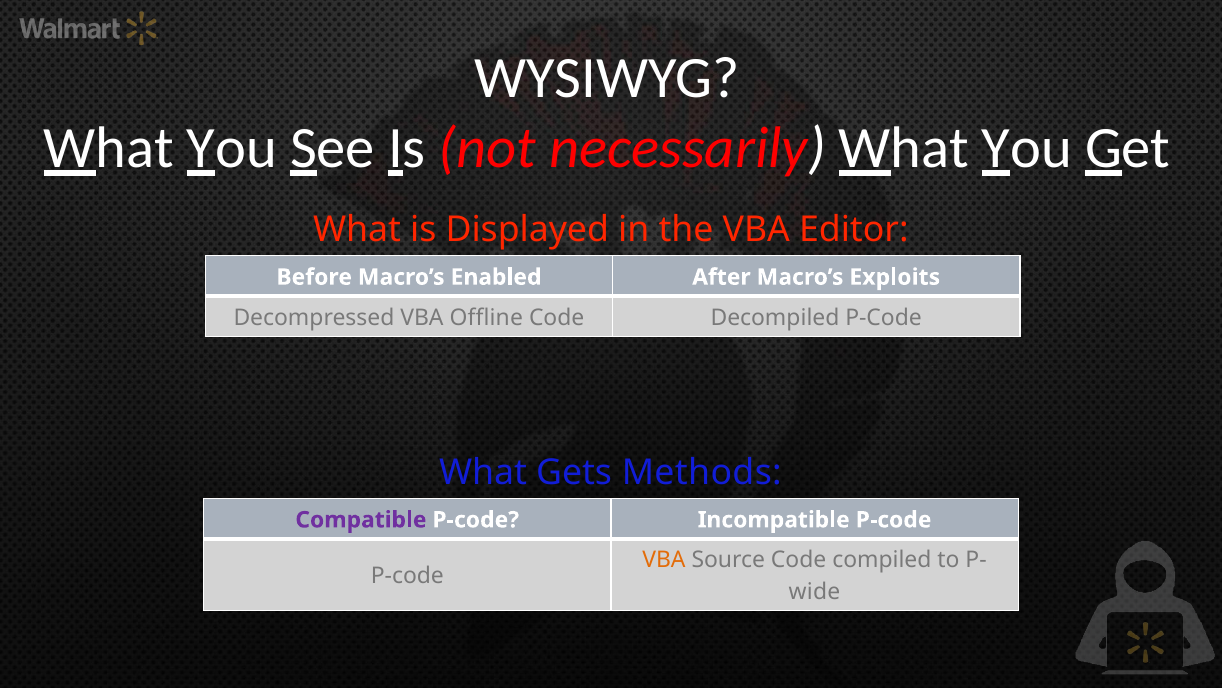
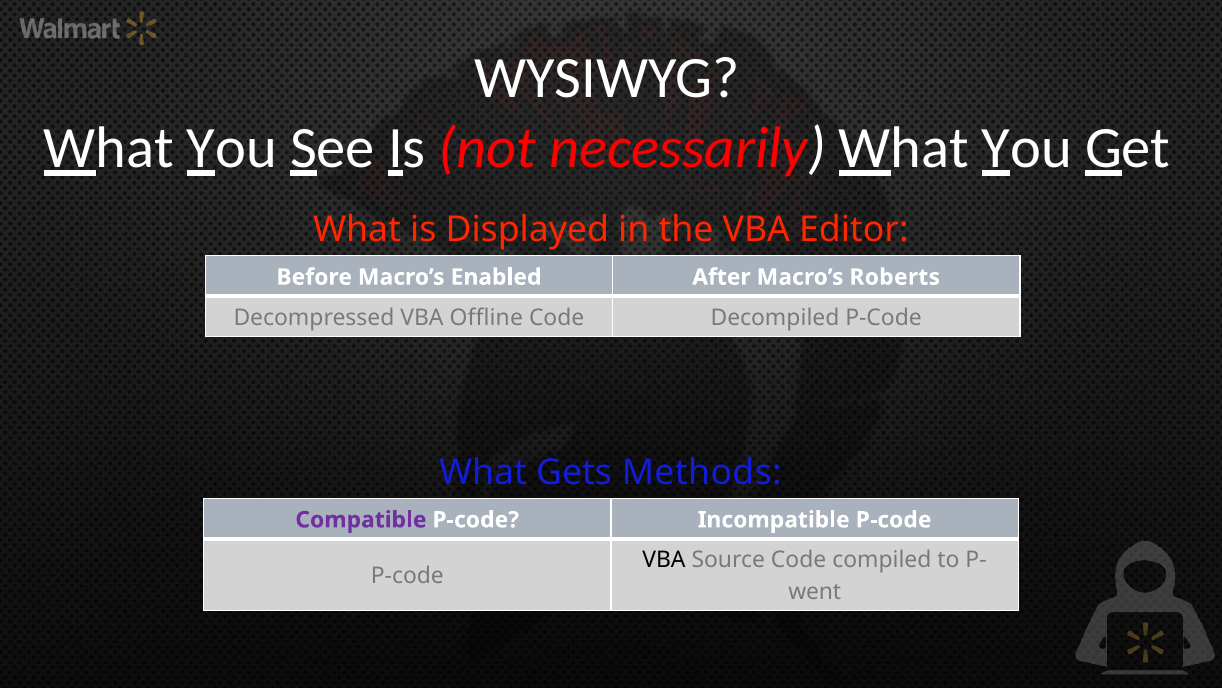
Exploits: Exploits -> Roberts
VBA at (664, 560) colour: orange -> black
wide: wide -> went
